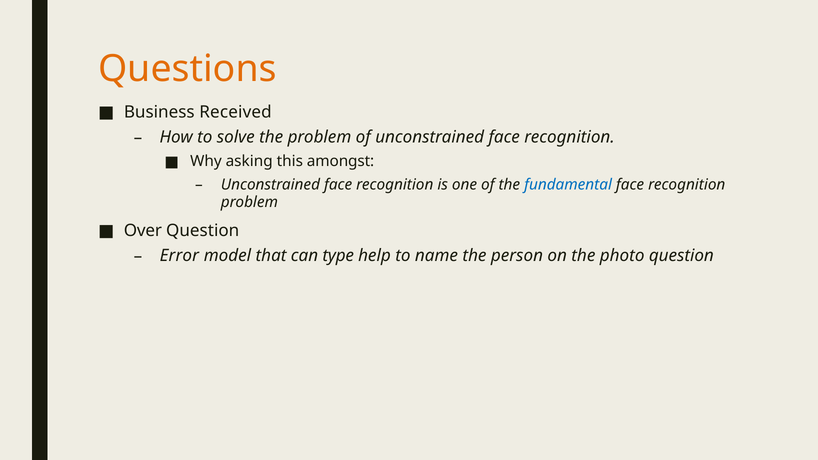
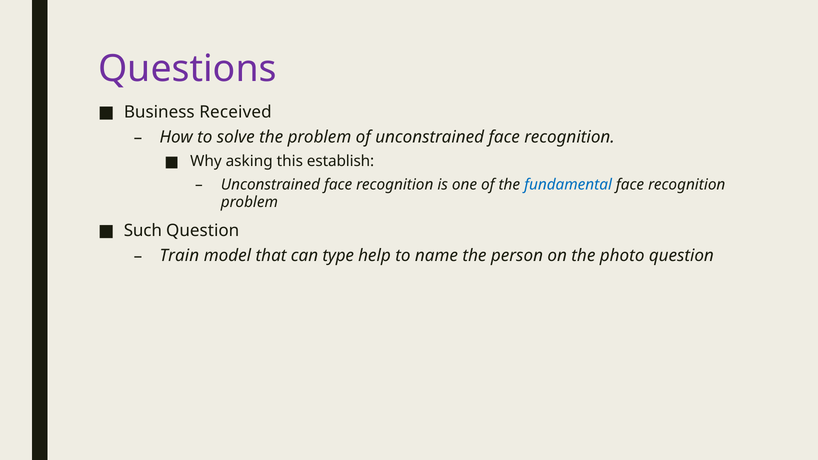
Questions colour: orange -> purple
amongst: amongst -> establish
Over: Over -> Such
Error: Error -> Train
